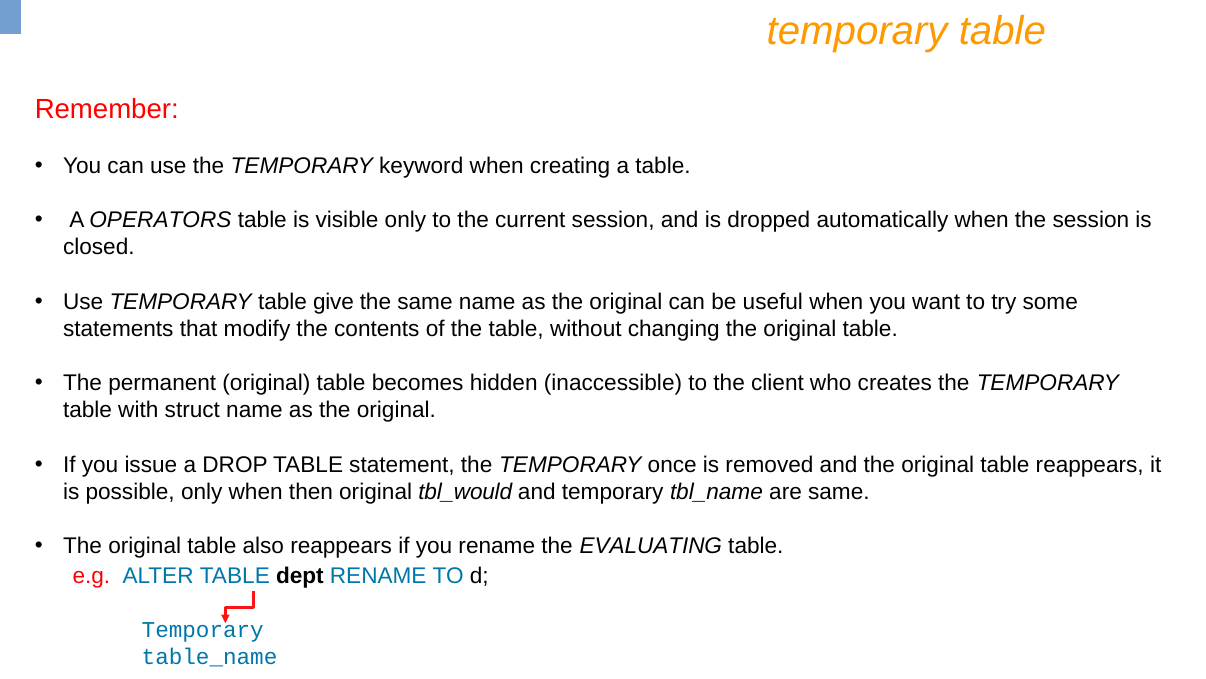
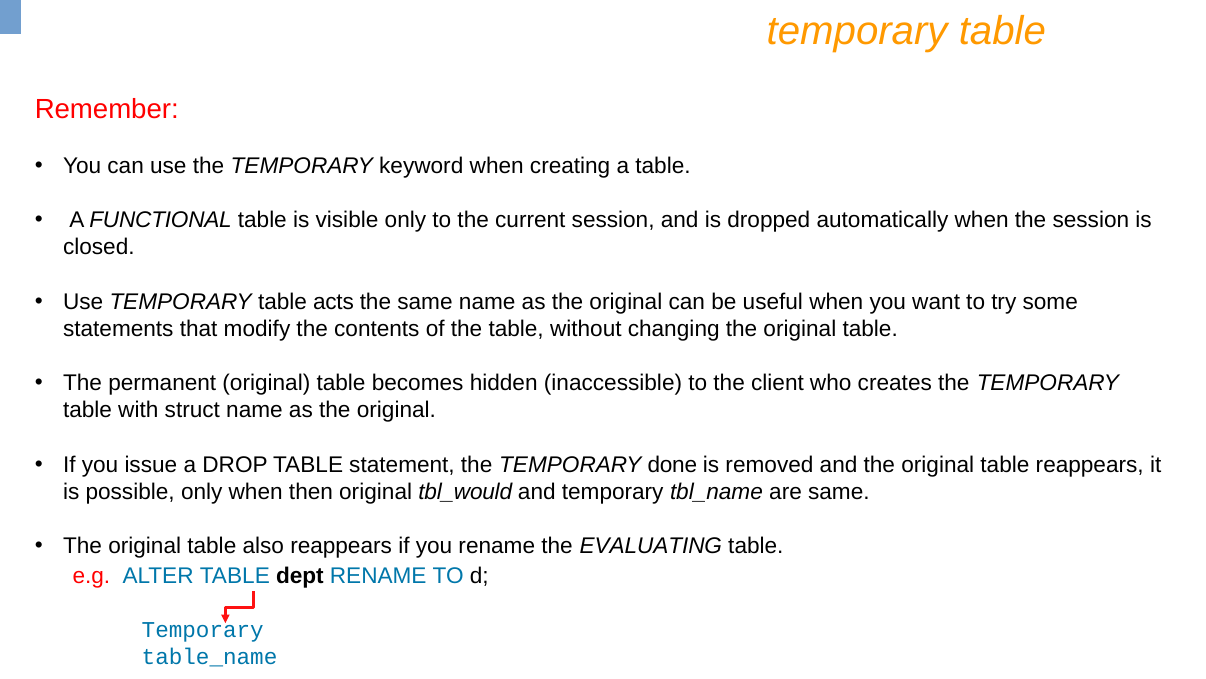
OPERATORS: OPERATORS -> FUNCTIONAL
give: give -> acts
once: once -> done
